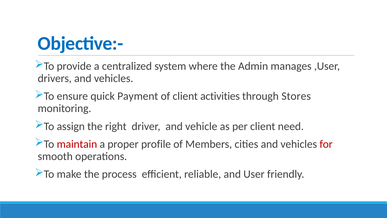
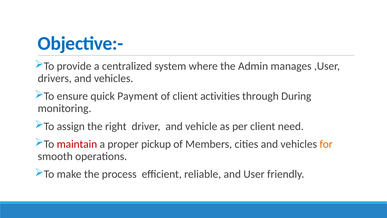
Stores: Stores -> During
profile: profile -> pickup
for colour: red -> orange
